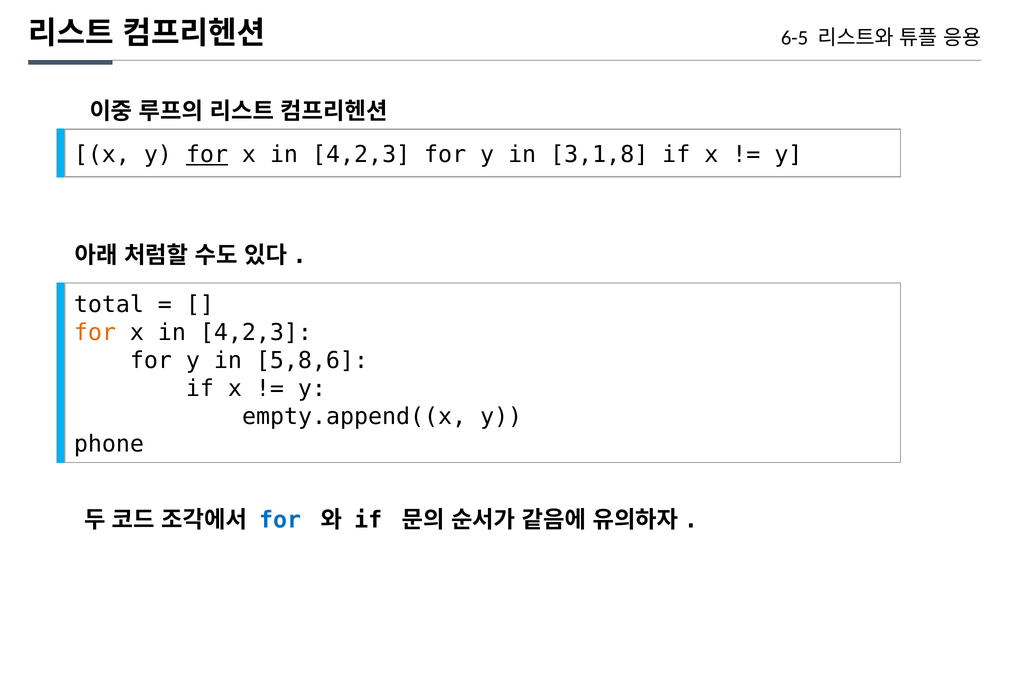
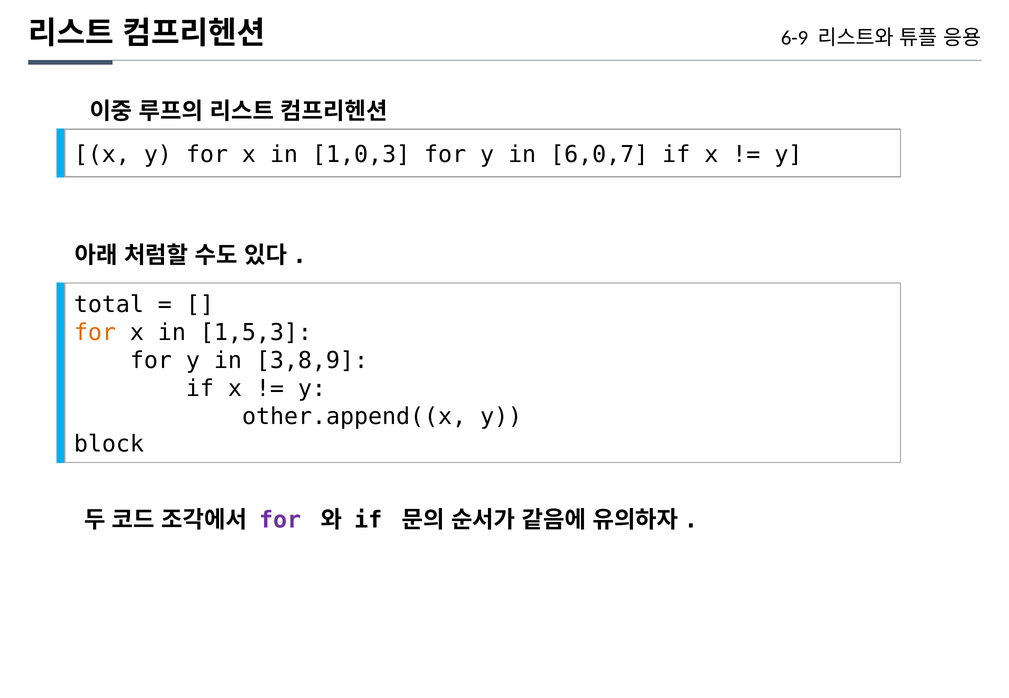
6-5: 6-5 -> 6-9
for at (207, 155) underline: present -> none
4,2,3 at (361, 155): 4,2,3 -> 1,0,3
3,1,8: 3,1,8 -> 6,0,7
4,2,3 at (256, 333): 4,2,3 -> 1,5,3
5,8,6: 5,8,6 -> 3,8,9
empty.append((x: empty.append((x -> other.append((x
phone: phone -> block
for at (280, 520) colour: blue -> purple
